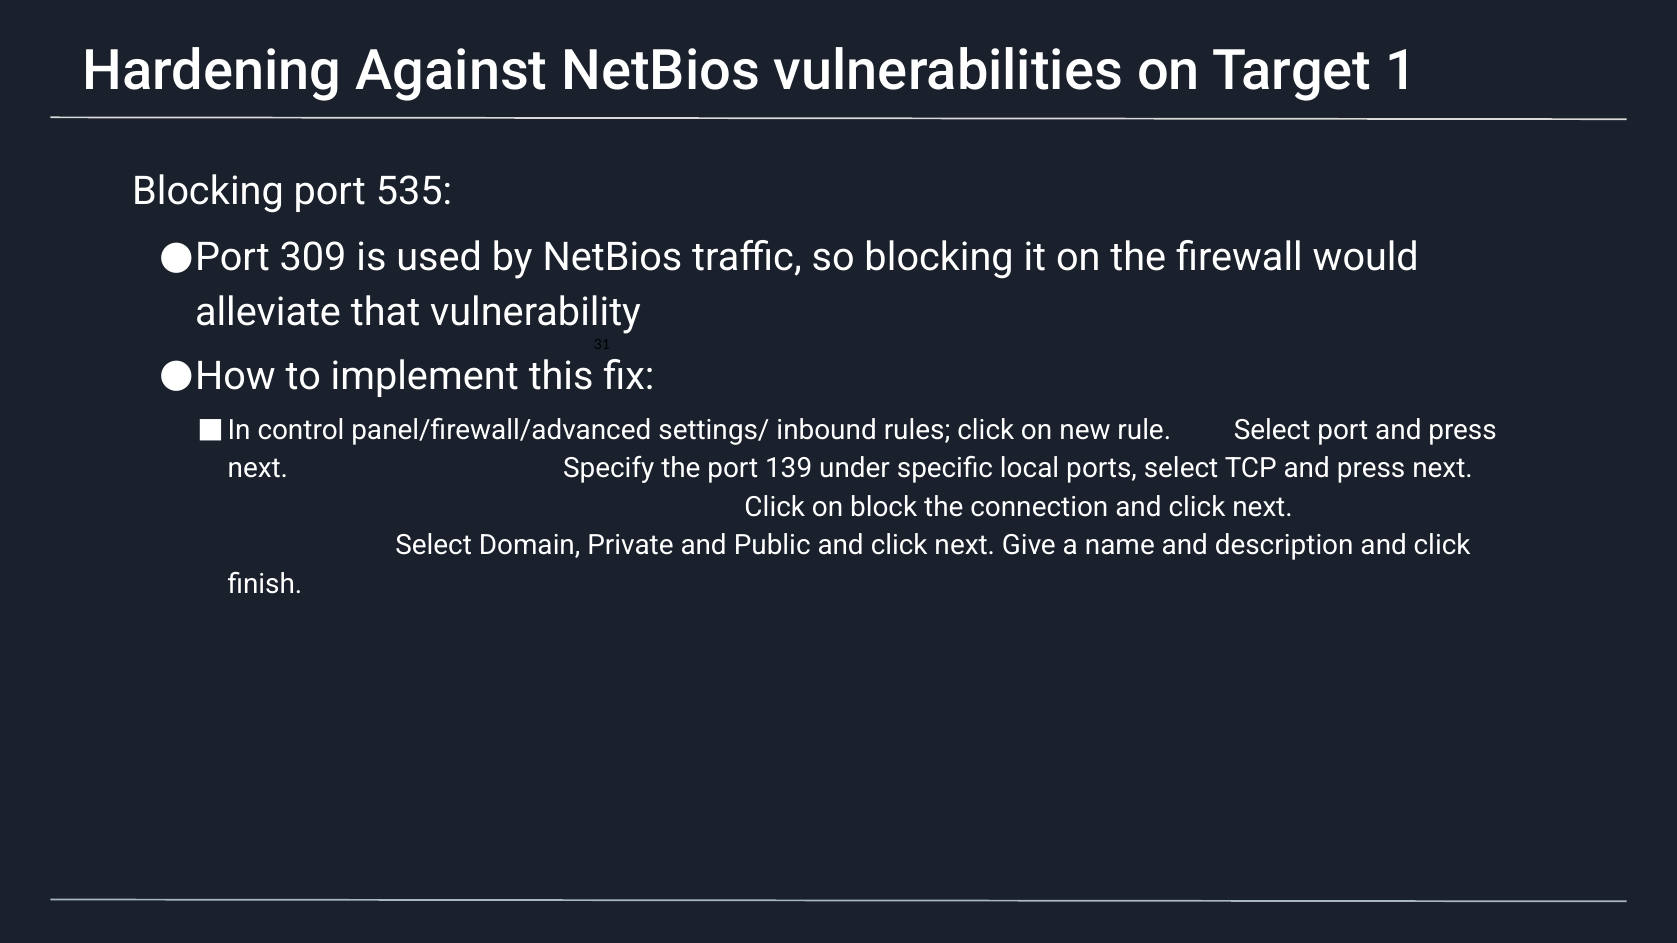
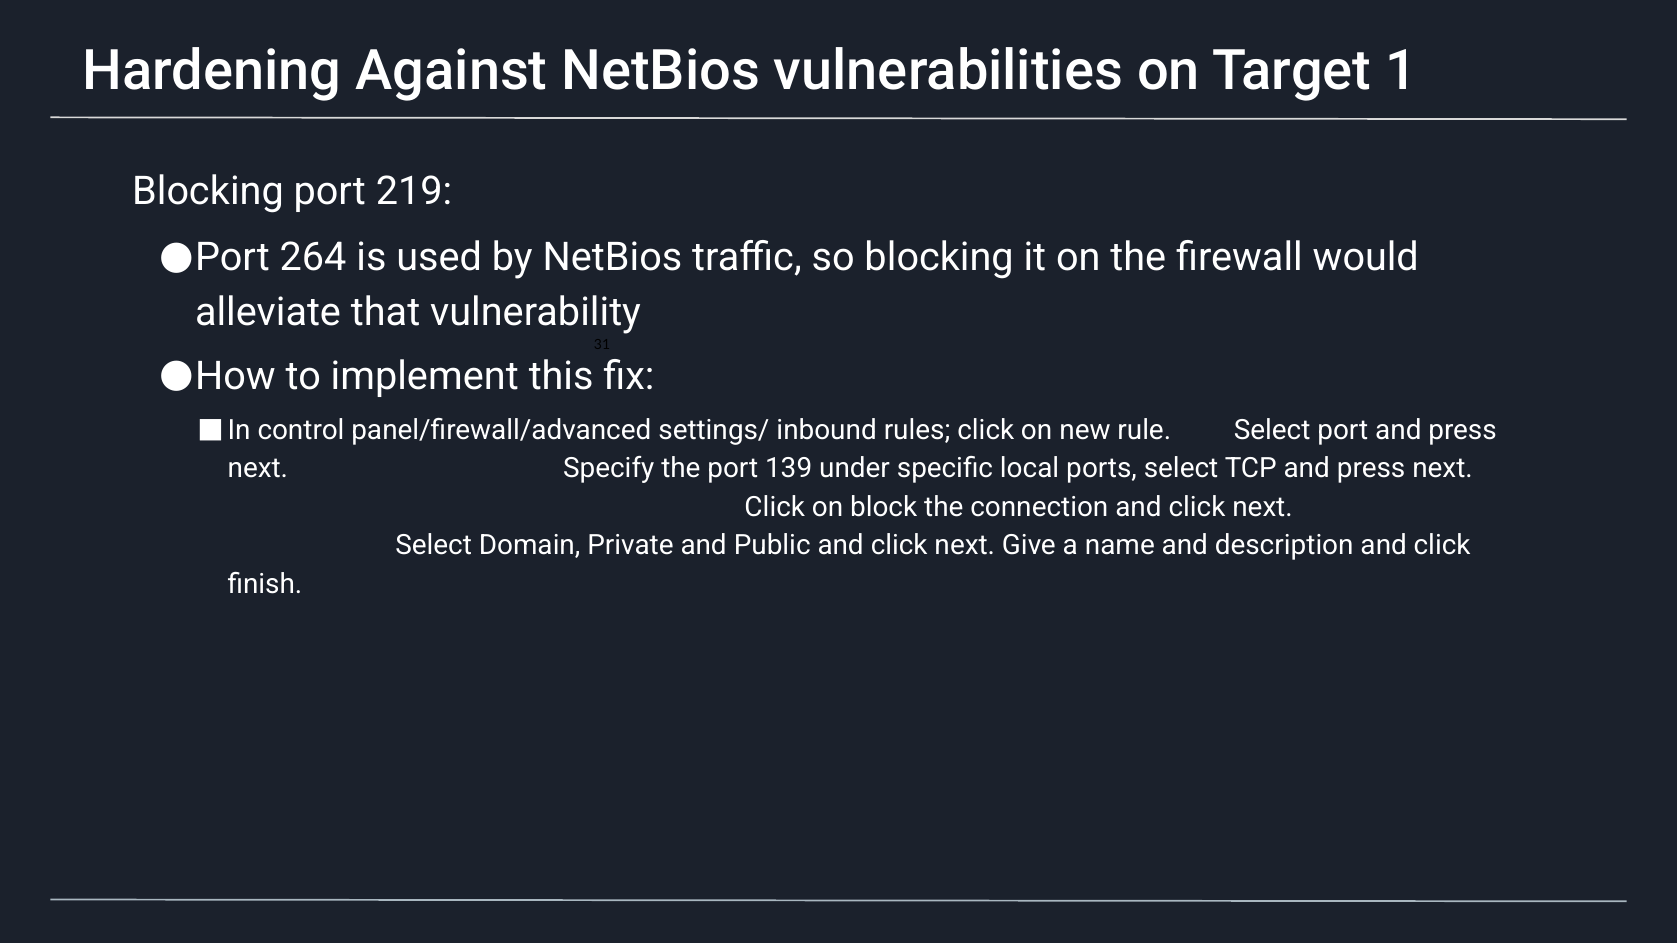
535: 535 -> 219
309: 309 -> 264
